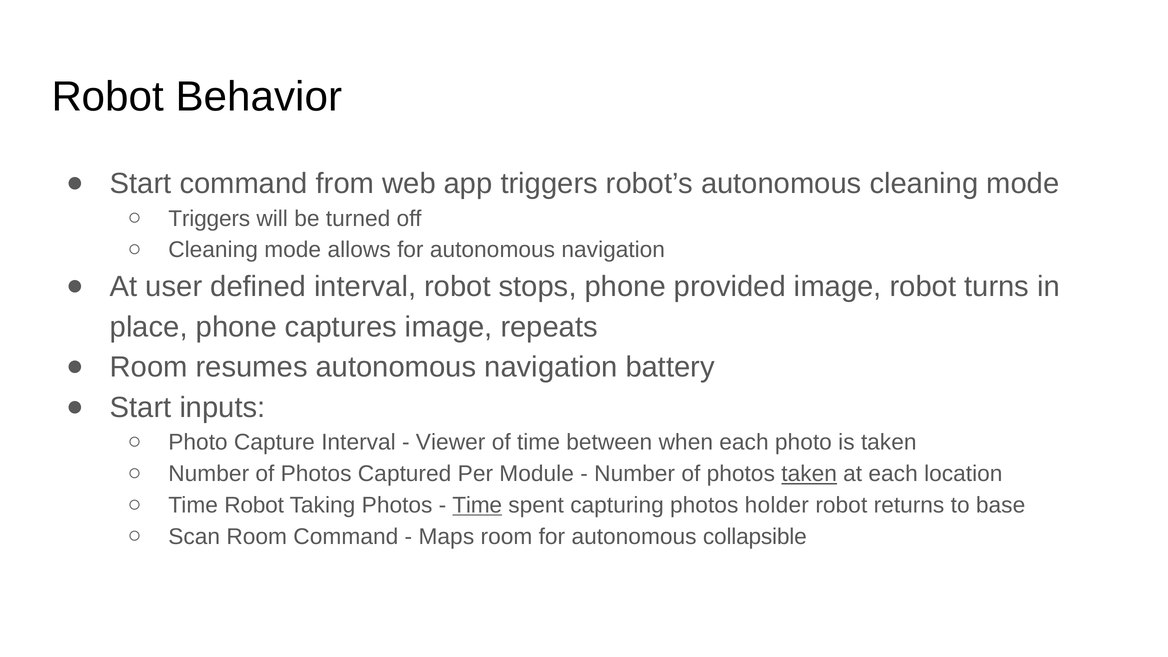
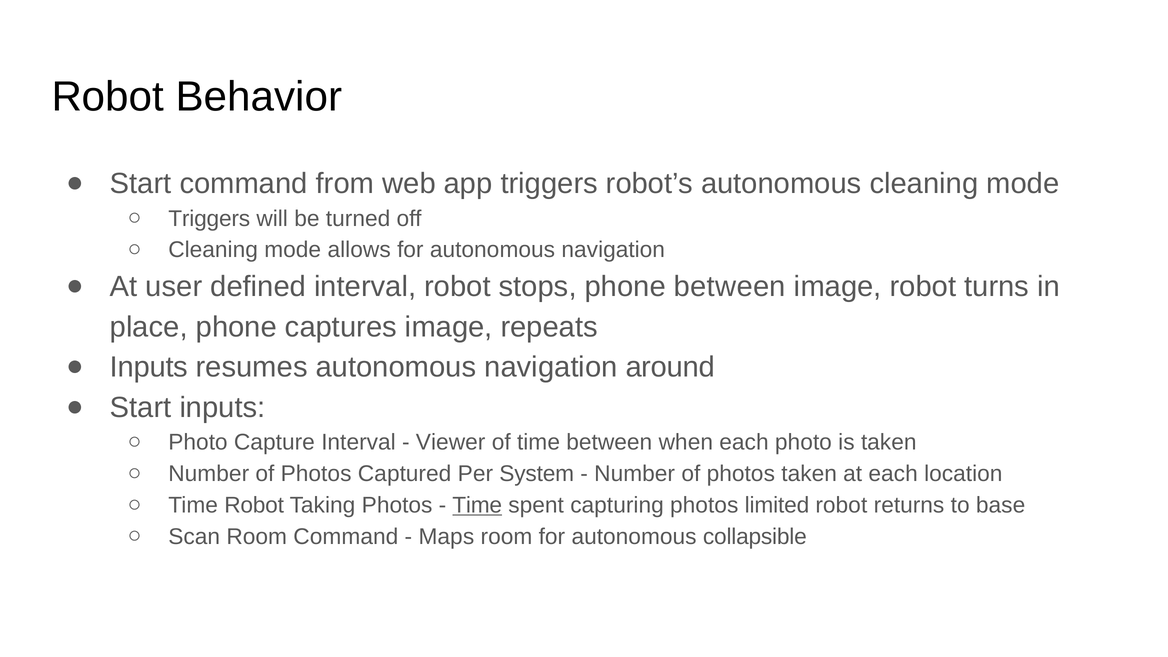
phone provided: provided -> between
Room at (149, 367): Room -> Inputs
battery: battery -> around
Module: Module -> System
taken at (809, 474) underline: present -> none
holder: holder -> limited
